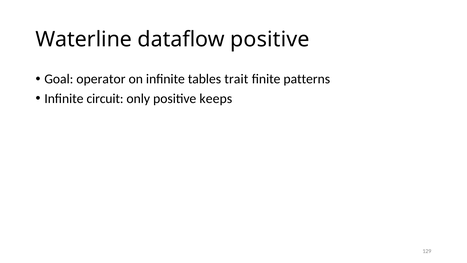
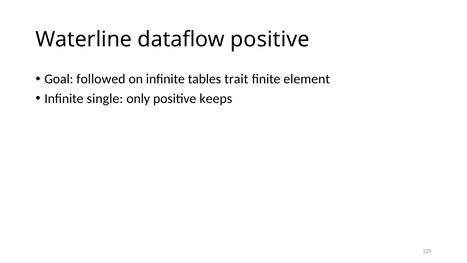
operator: operator -> followed
patterns: patterns -> element
circuit: circuit -> single
